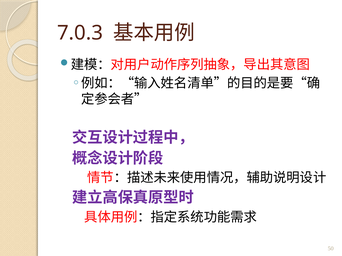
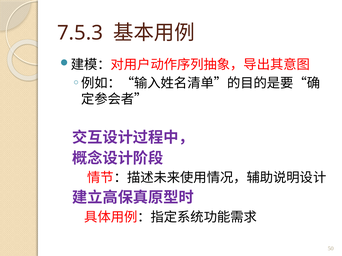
7.0.3: 7.0.3 -> 7.5.3
